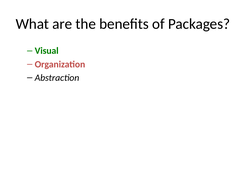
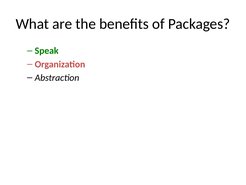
Visual: Visual -> Speak
